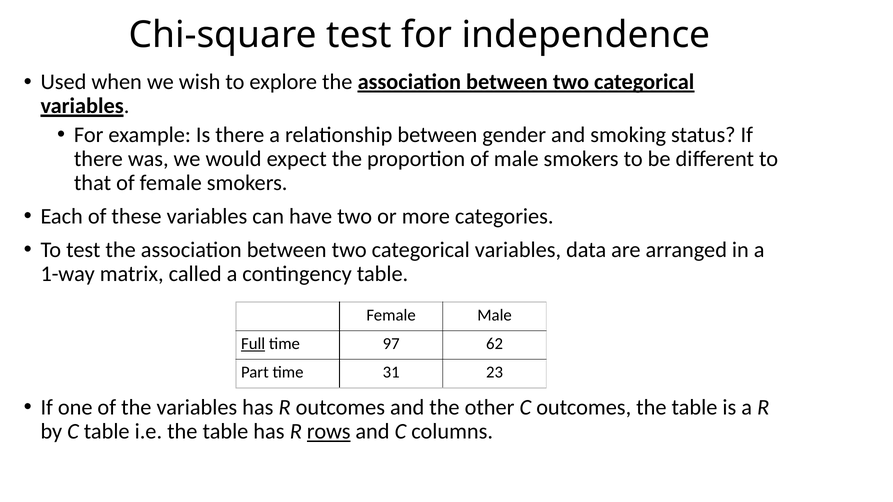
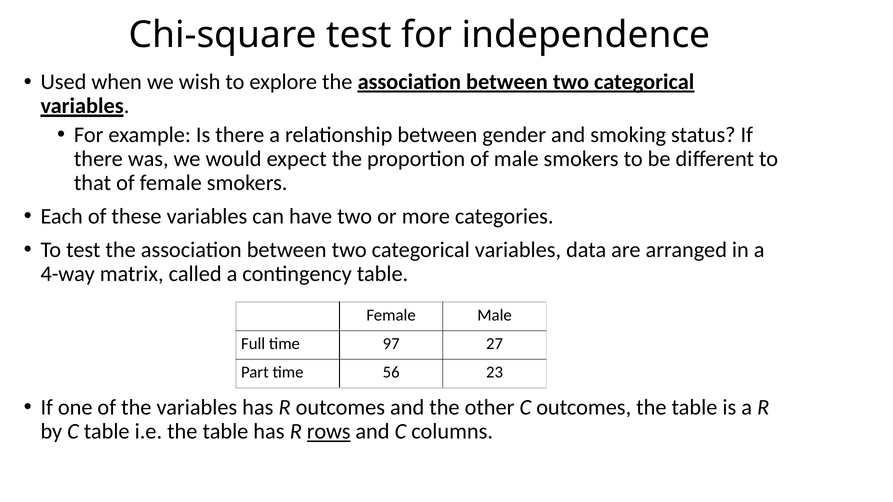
1-way: 1-way -> 4-way
Full underline: present -> none
62: 62 -> 27
31: 31 -> 56
